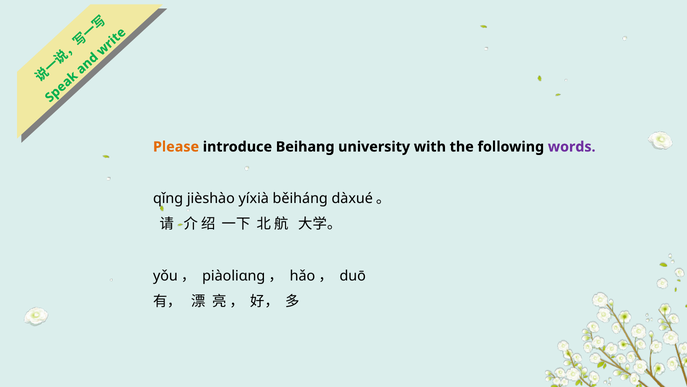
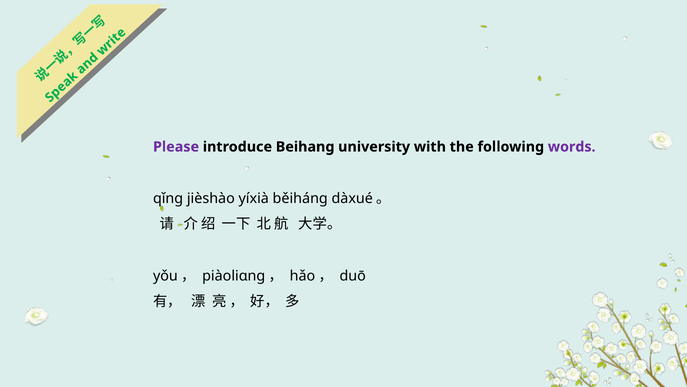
Please colour: orange -> purple
